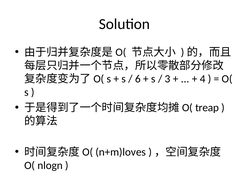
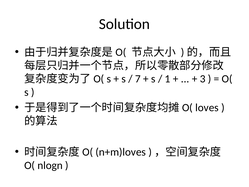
6: 6 -> 7
3: 3 -> 1
4: 4 -> 3
treap: treap -> loves
